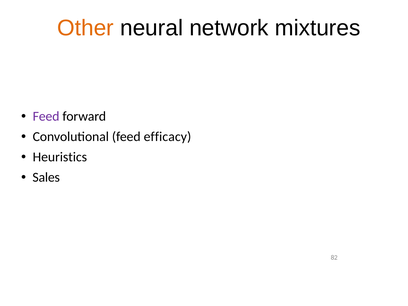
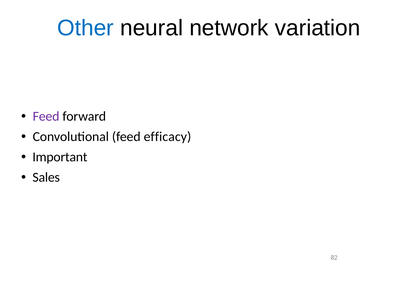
Other colour: orange -> blue
mixtures: mixtures -> variation
Heuristics: Heuristics -> Important
